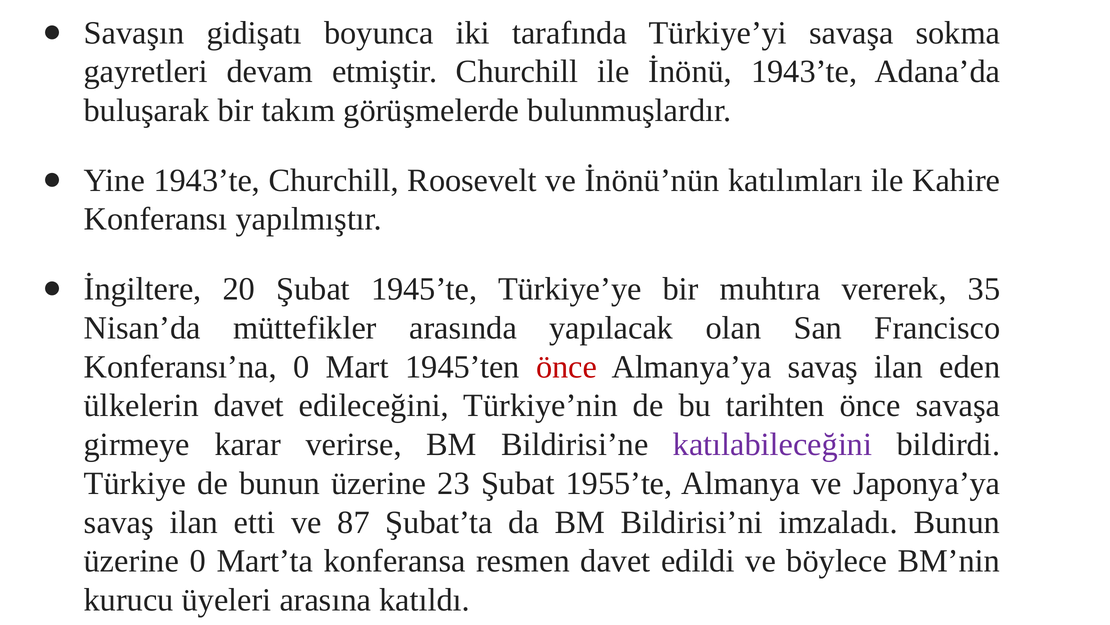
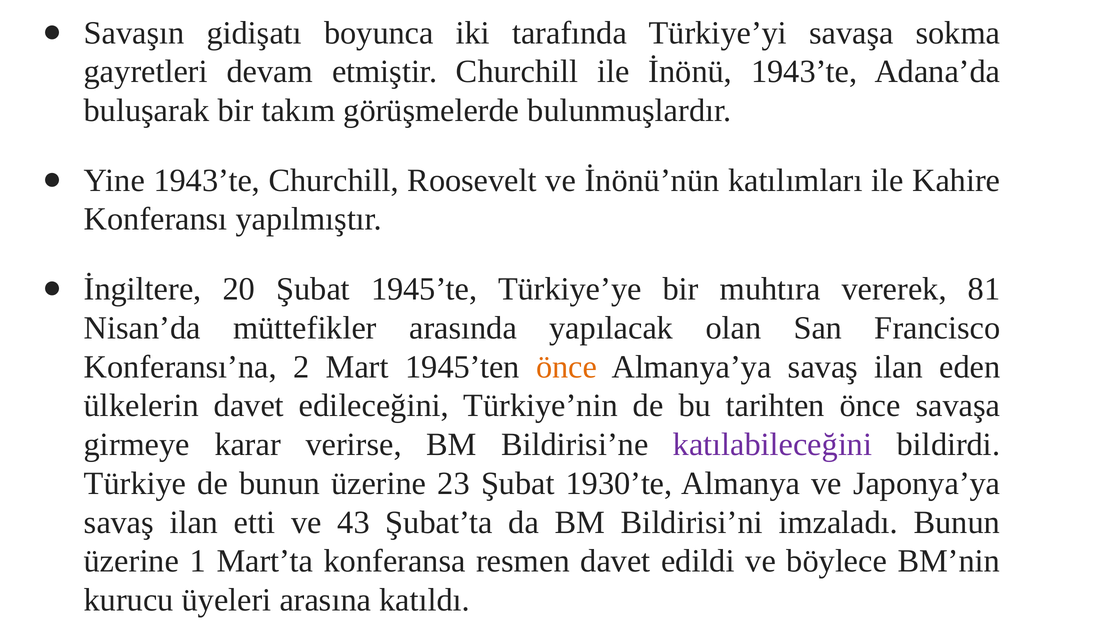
35: 35 -> 81
Konferansı’na 0: 0 -> 2
önce at (567, 366) colour: red -> orange
1955’te: 1955’te -> 1930’te
87: 87 -> 43
üzerine 0: 0 -> 1
